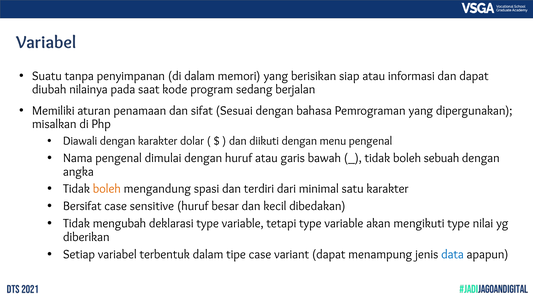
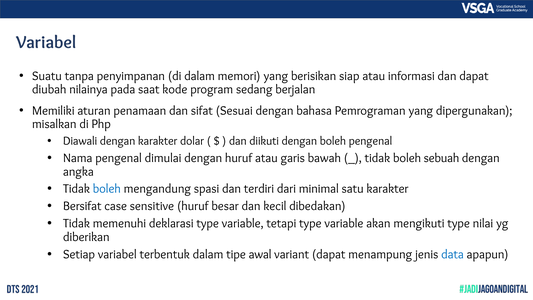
dengan menu: menu -> boleh
boleh at (107, 189) colour: orange -> blue
mengubah: mengubah -> memenuhi
tipe case: case -> awal
